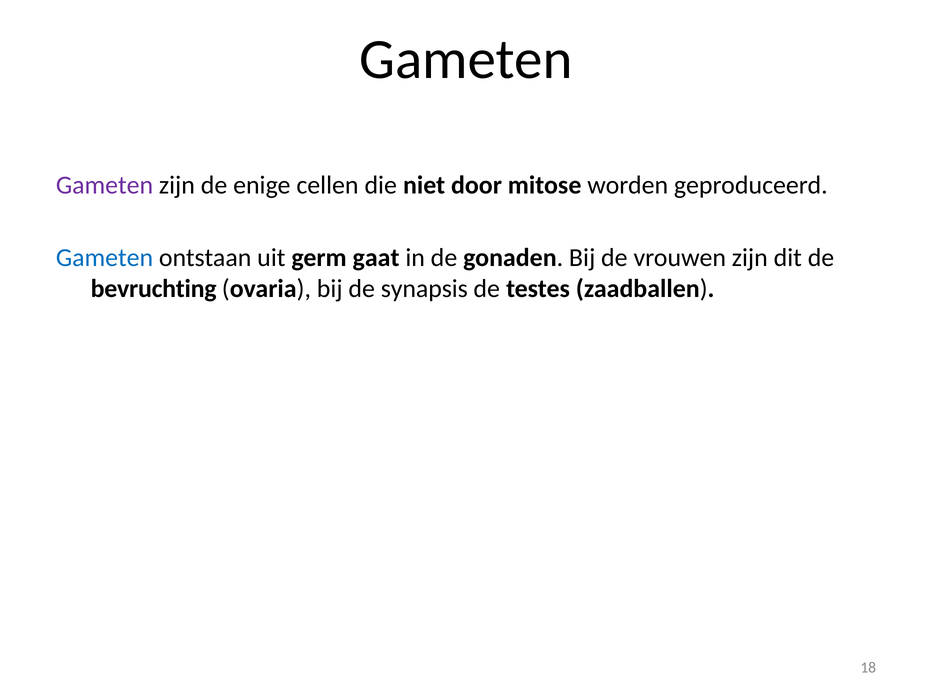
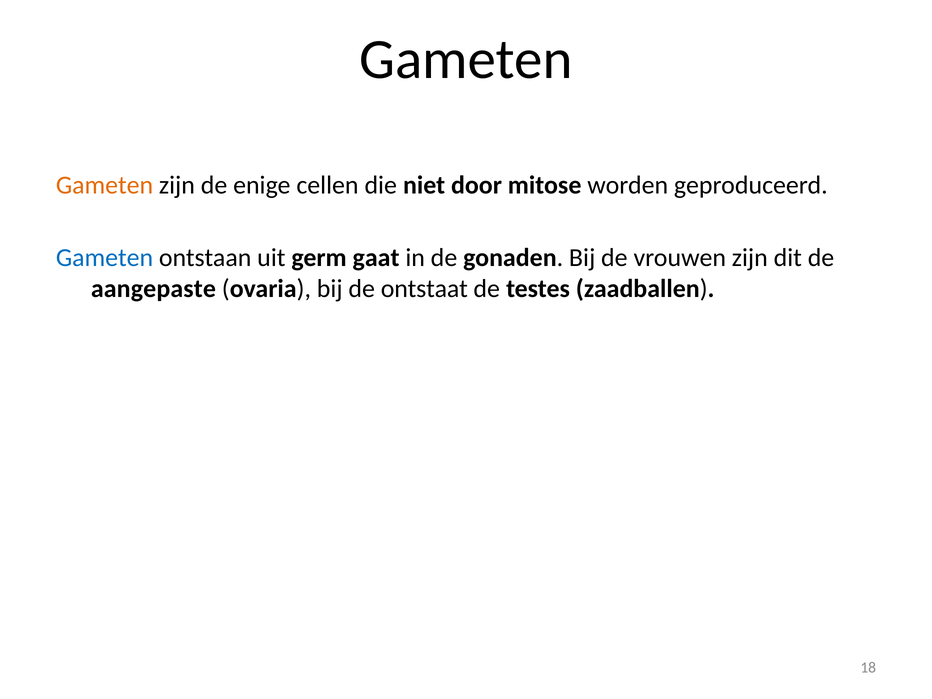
Gameten at (105, 185) colour: purple -> orange
bevruchting: bevruchting -> aangepaste
synapsis: synapsis -> ontstaat
